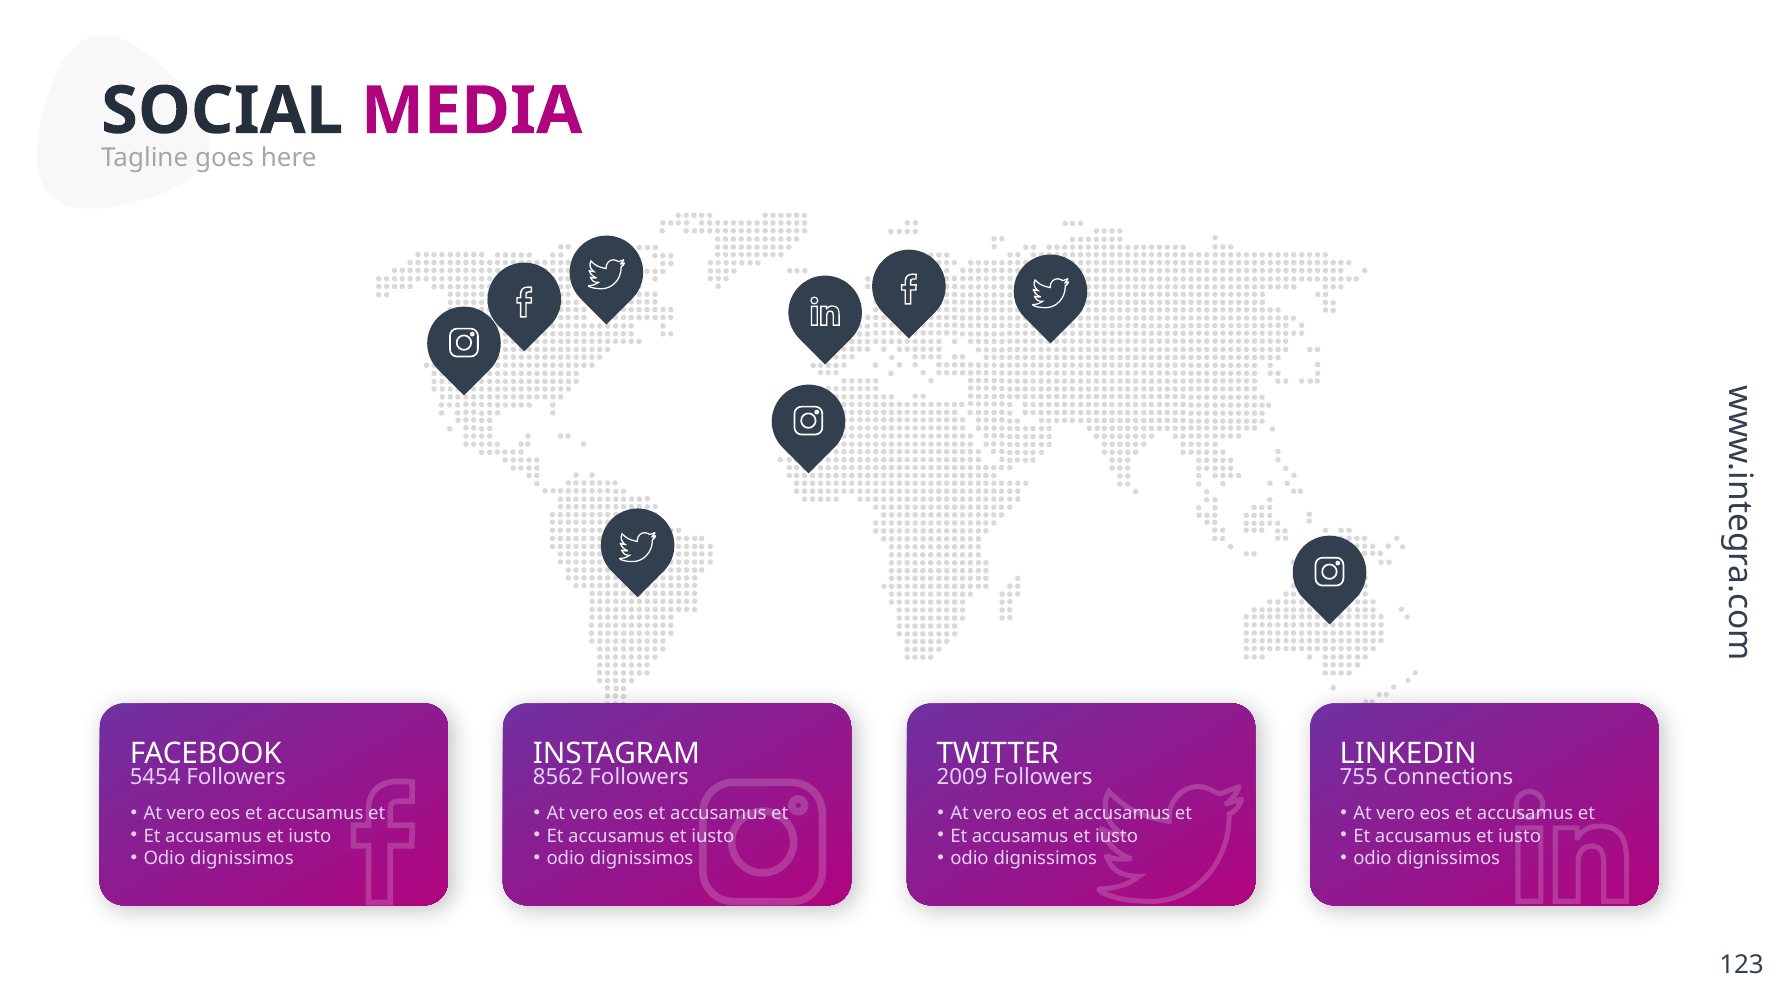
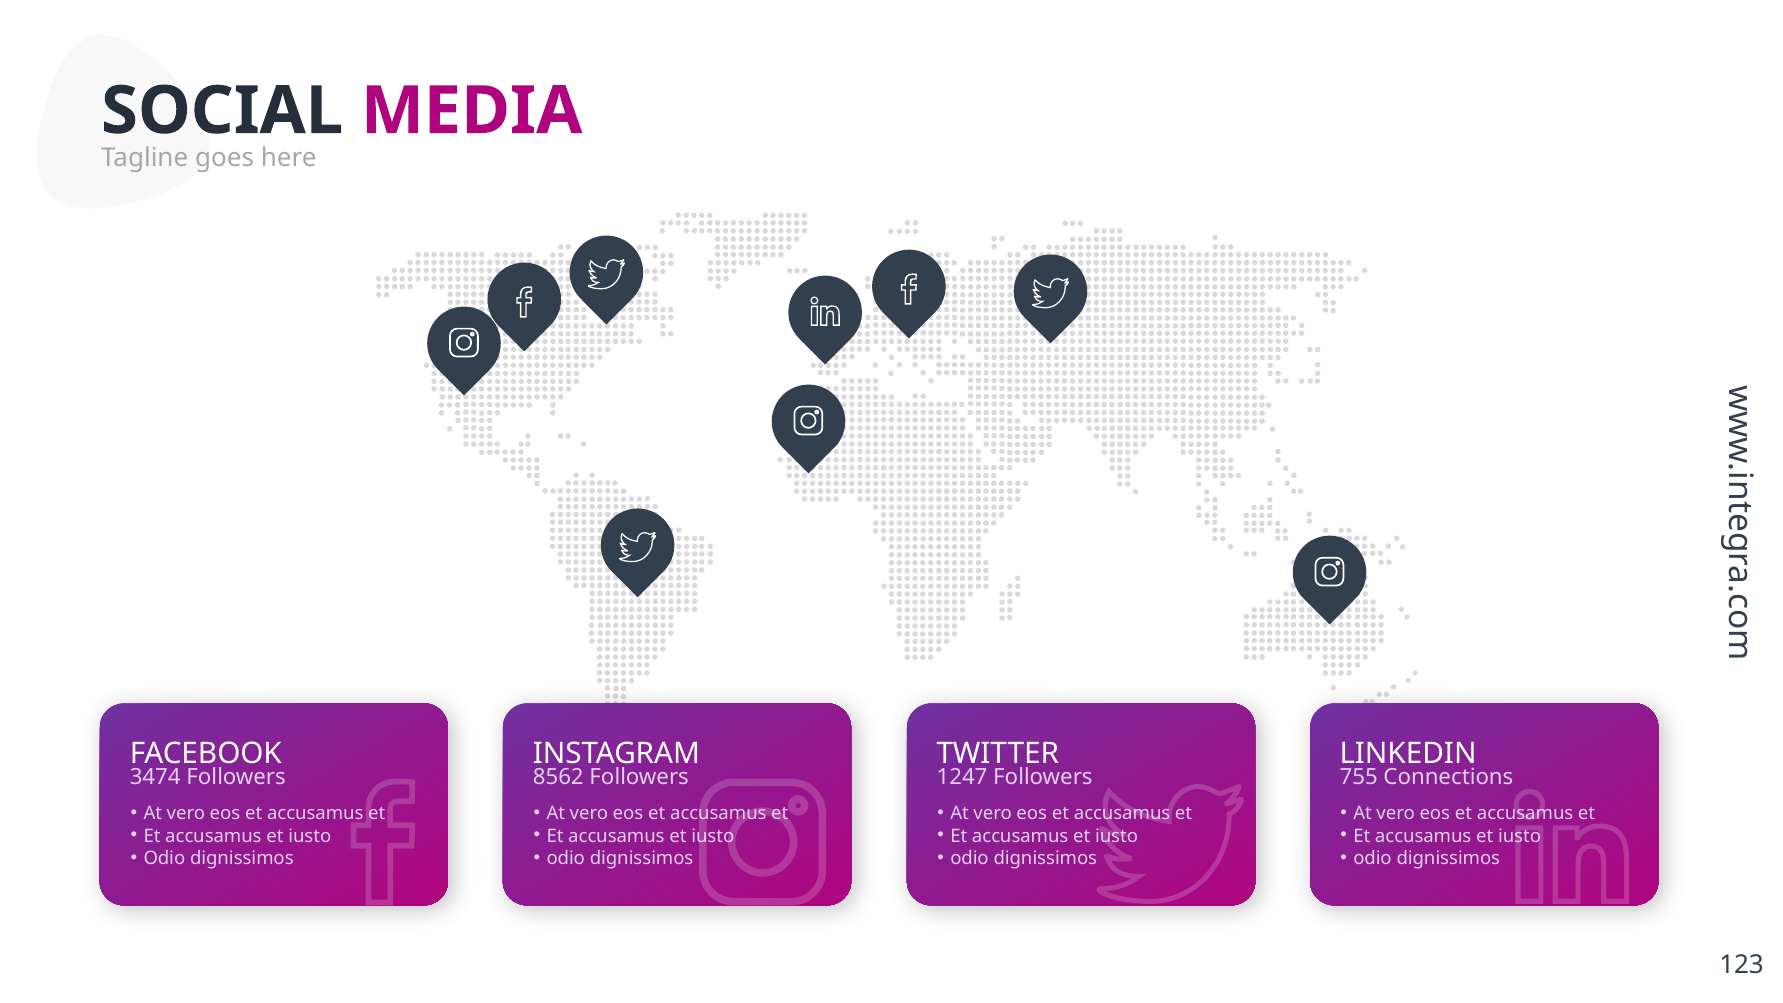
5454: 5454 -> 3474
2009: 2009 -> 1247
